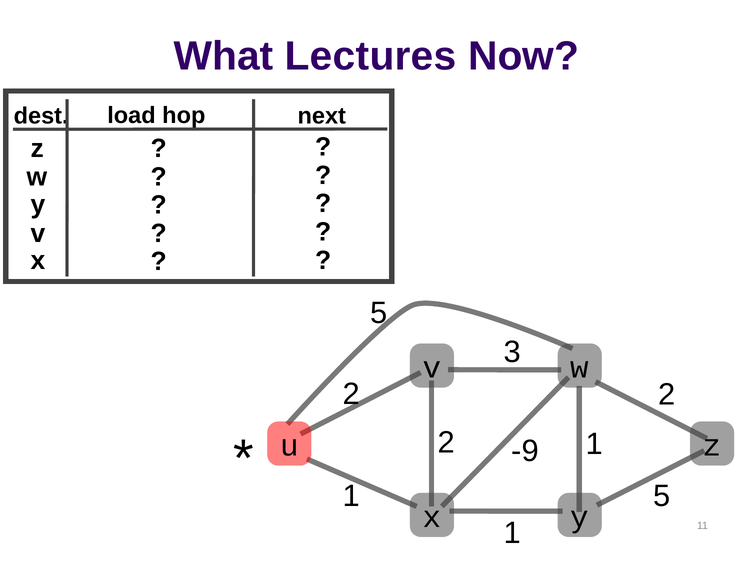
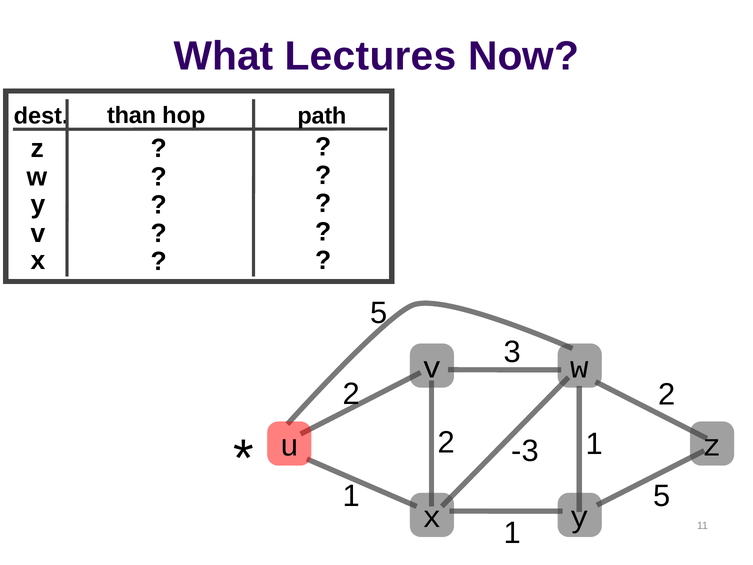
load: load -> than
next: next -> path
-9: -9 -> -3
